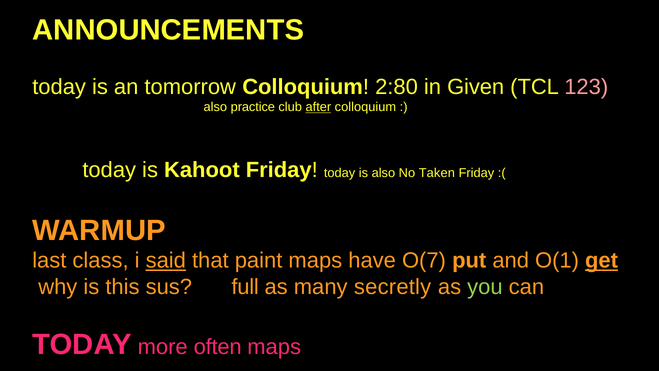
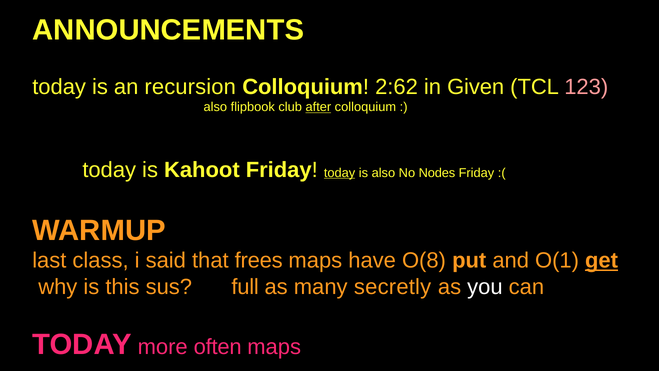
tomorrow: tomorrow -> recursion
2:80: 2:80 -> 2:62
practice: practice -> flipbook
today at (340, 173) underline: none -> present
Taken: Taken -> Nodes
said underline: present -> none
paint: paint -> frees
O(7: O(7 -> O(8
you colour: light green -> white
